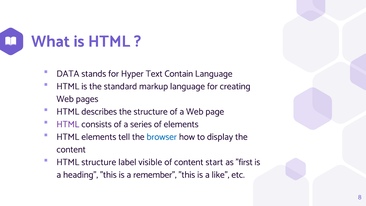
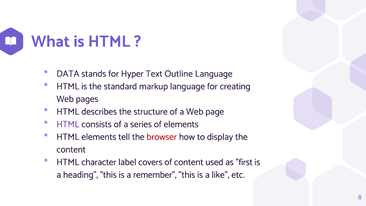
Contain: Contain -> Outline
browser colour: blue -> red
HTML structure: structure -> character
visible: visible -> covers
start: start -> used
